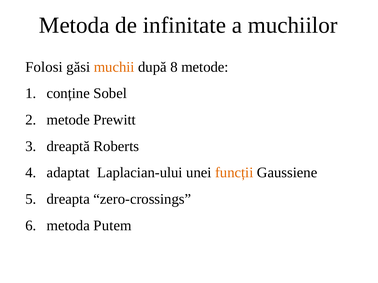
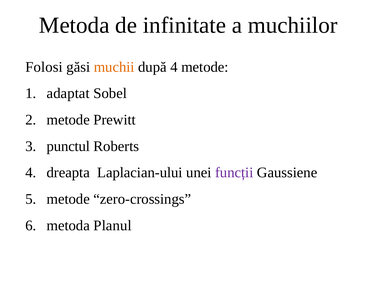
după 8: 8 -> 4
conține: conține -> adaptat
dreaptă: dreaptă -> punctul
adaptat: adaptat -> dreapta
funcții colour: orange -> purple
dreapta at (68, 199): dreapta -> metode
Putem: Putem -> Planul
